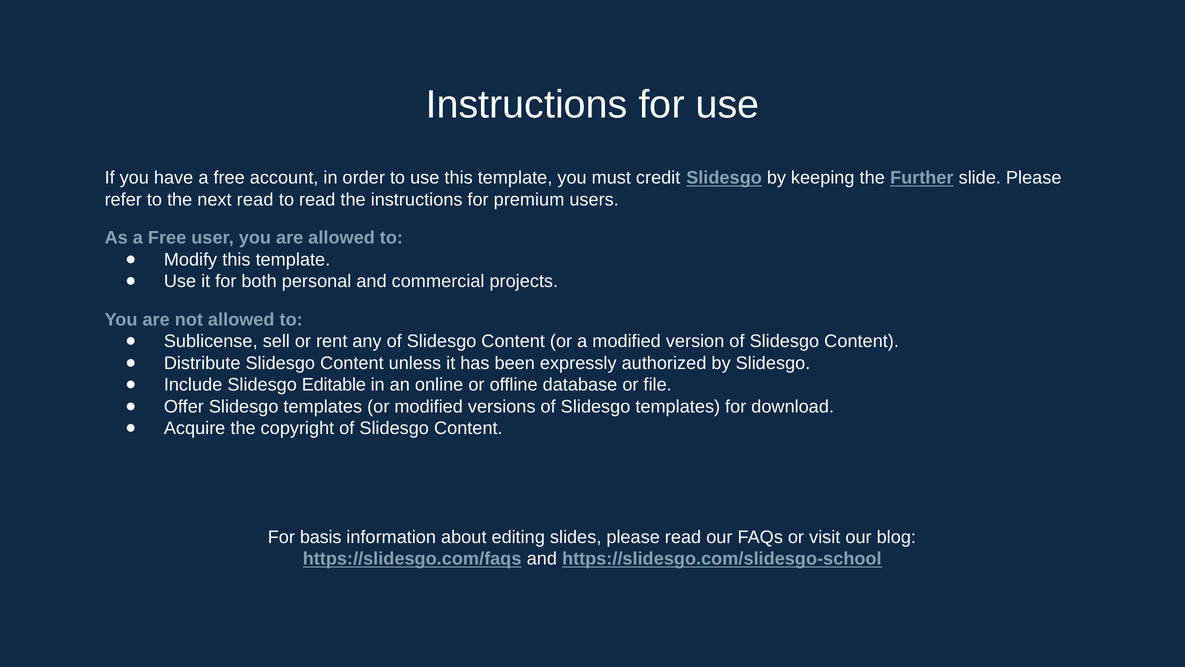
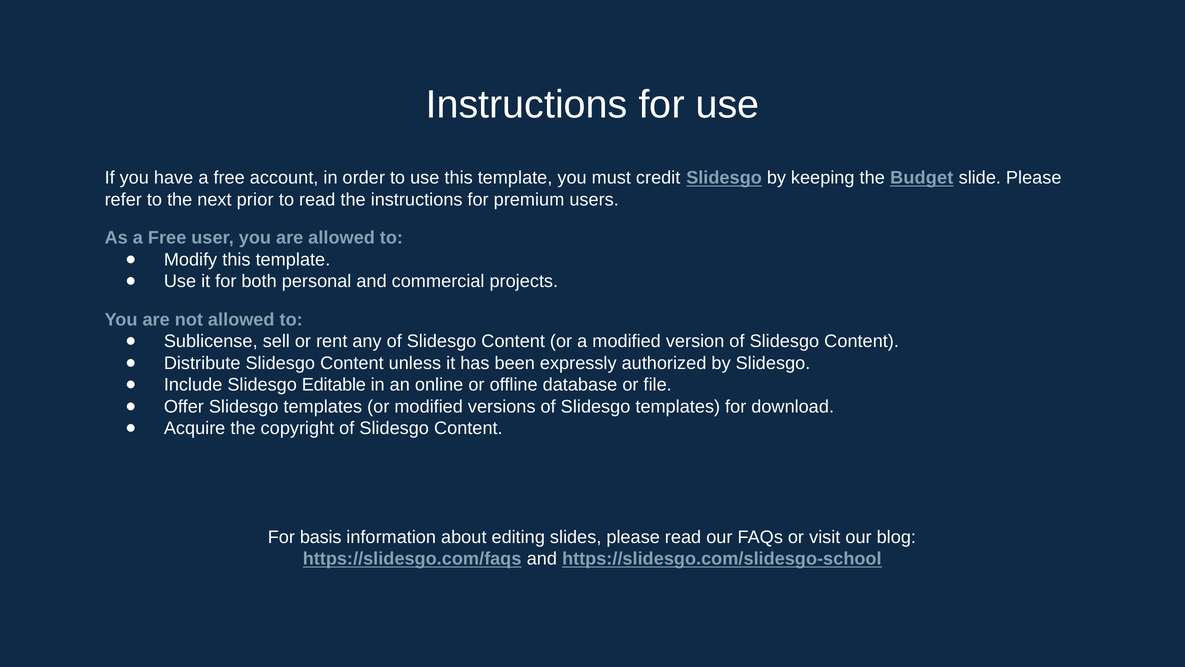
Further: Further -> Budget
next read: read -> prior
